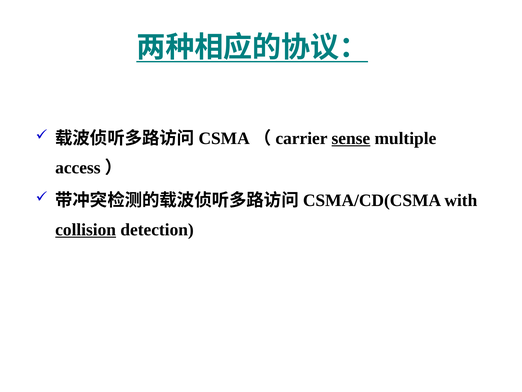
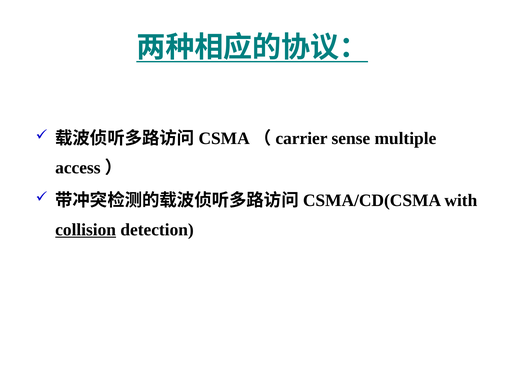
sense underline: present -> none
